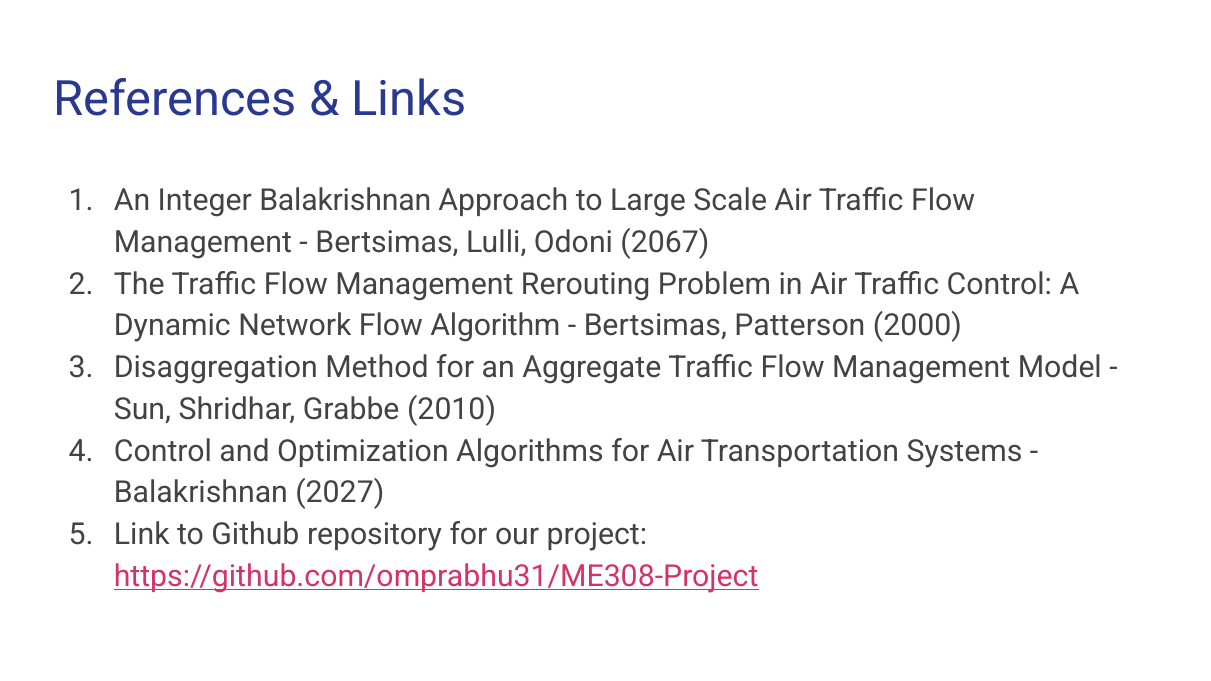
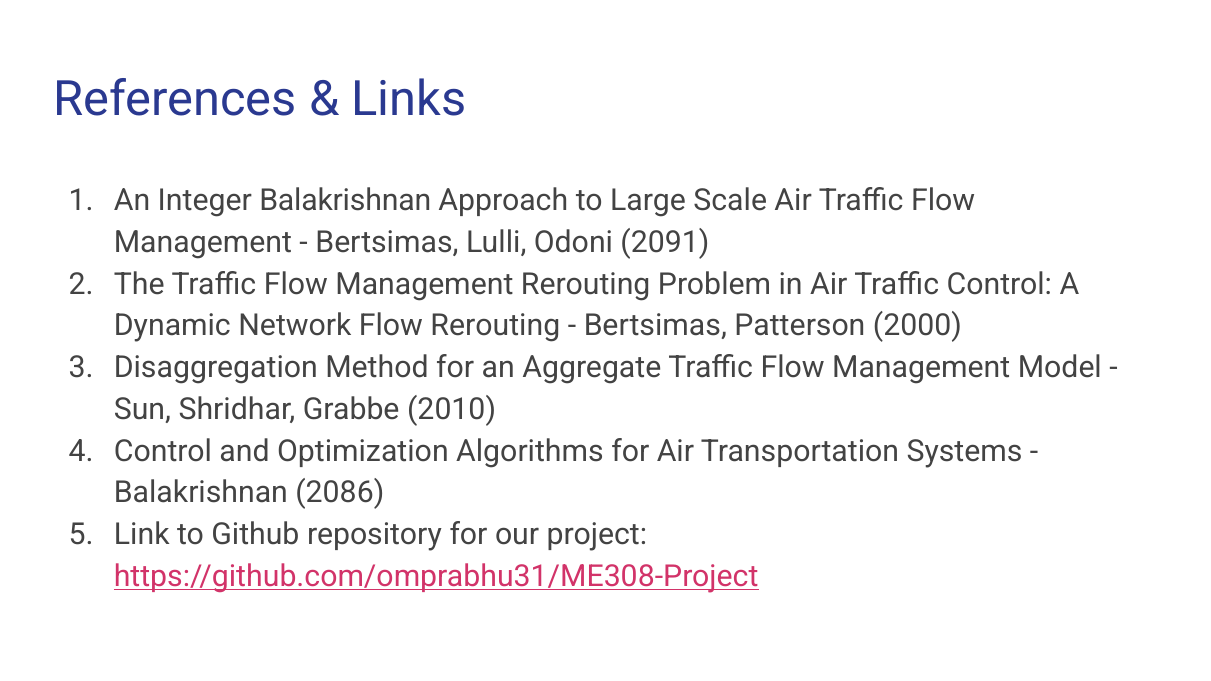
2067: 2067 -> 2091
Flow Algorithm: Algorithm -> Rerouting
2027: 2027 -> 2086
